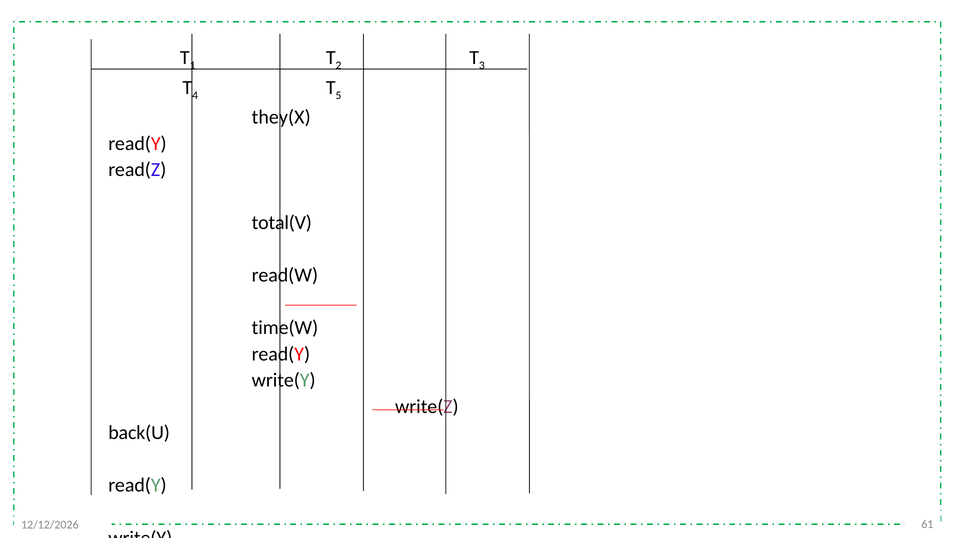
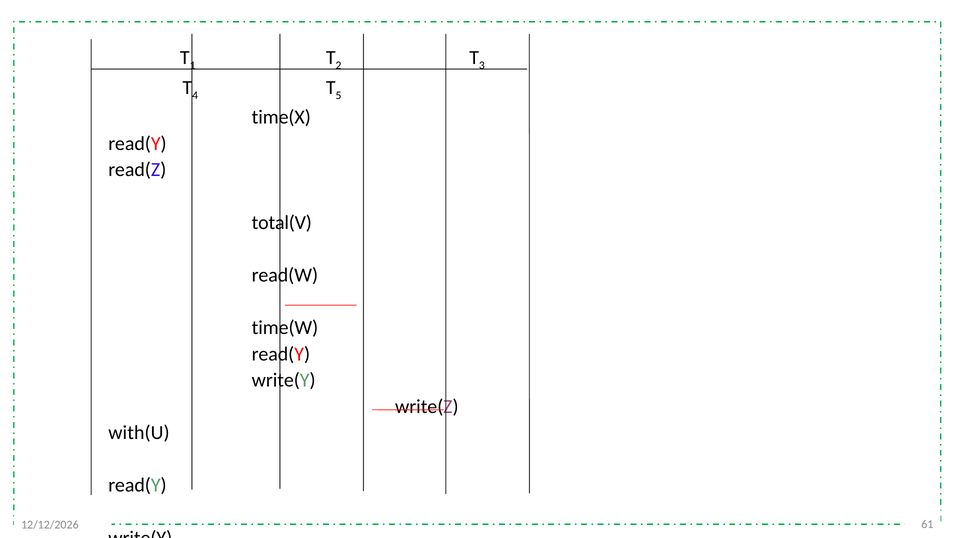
they(X: they(X -> time(X
back(U: back(U -> with(U
